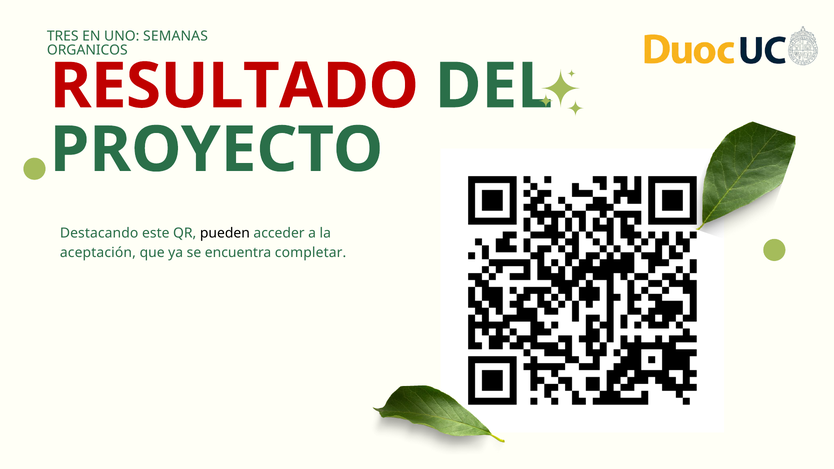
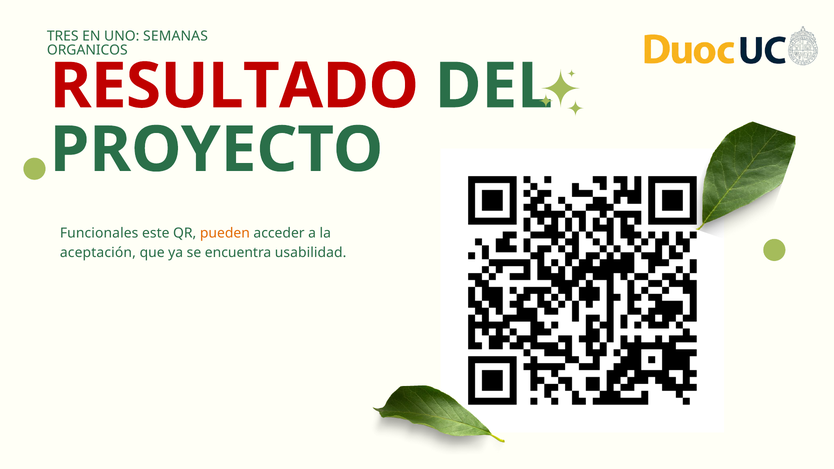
Destacando: Destacando -> Funcionales
pueden colour: black -> orange
completar: completar -> usabilidad
